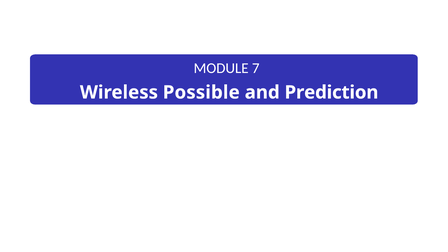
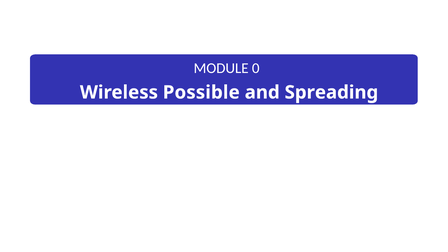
7: 7 -> 0
Prediction: Prediction -> Spreading
